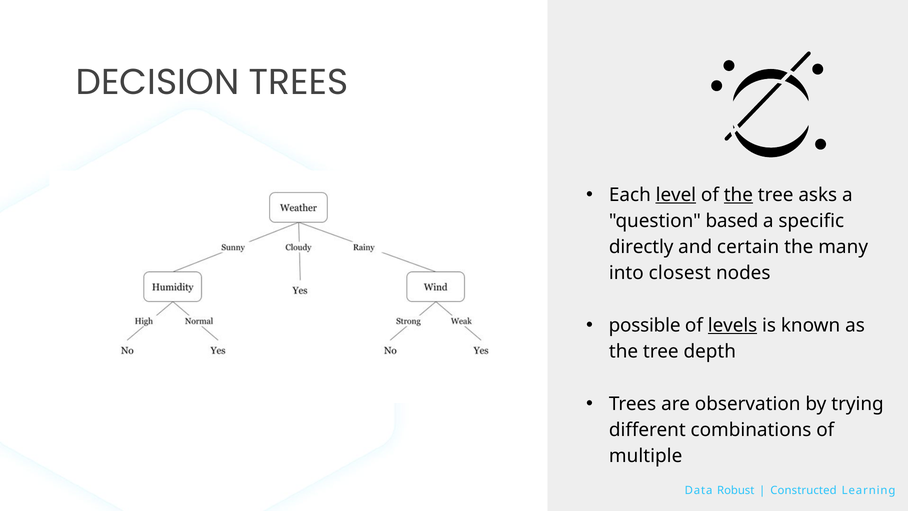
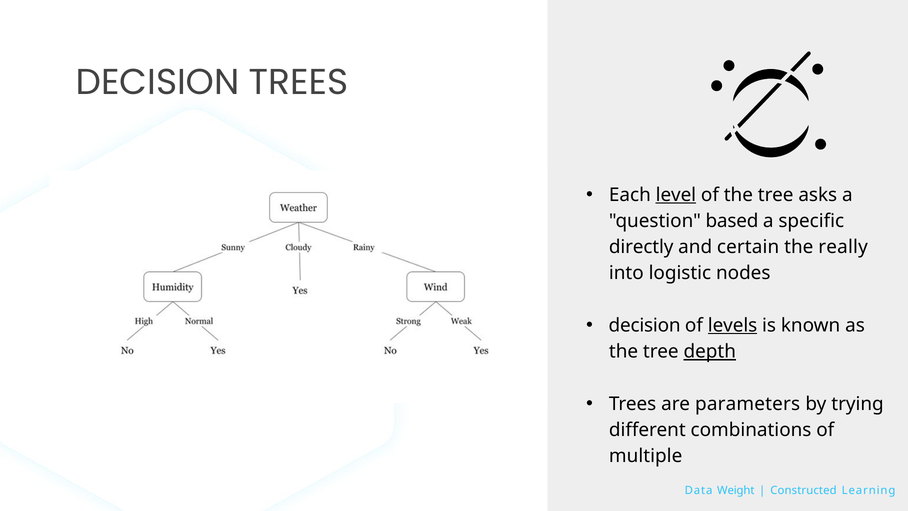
the at (738, 195) underline: present -> none
many: many -> really
closest: closest -> logistic
possible at (645, 325): possible -> decision
depth underline: none -> present
observation: observation -> parameters
Robust: Robust -> Weight
